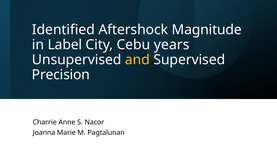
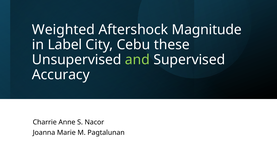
Identified: Identified -> Weighted
years: years -> these
and colour: yellow -> light green
Precision: Precision -> Accuracy
